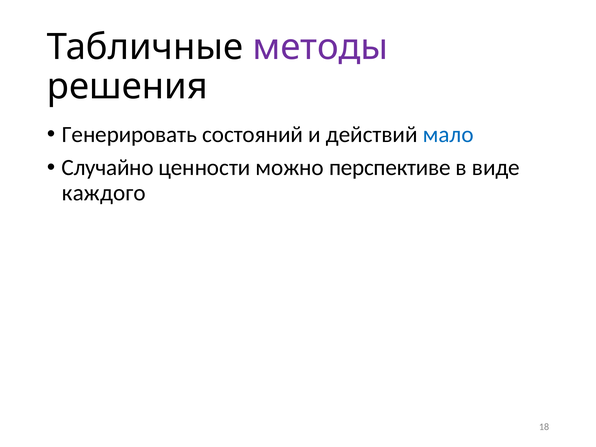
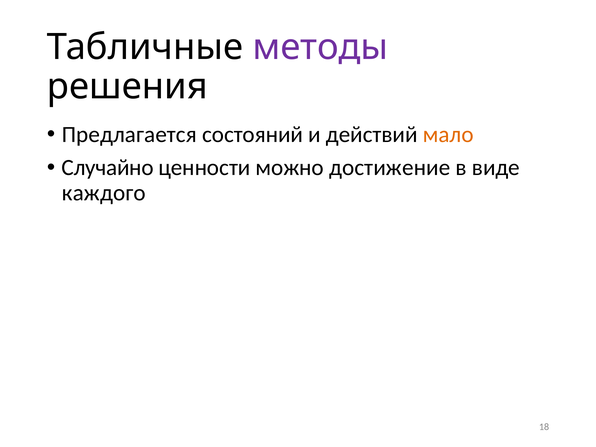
Генерировать: Генерировать -> Предлагается
мало colour: blue -> orange
перспективе: перспективе -> достижение
